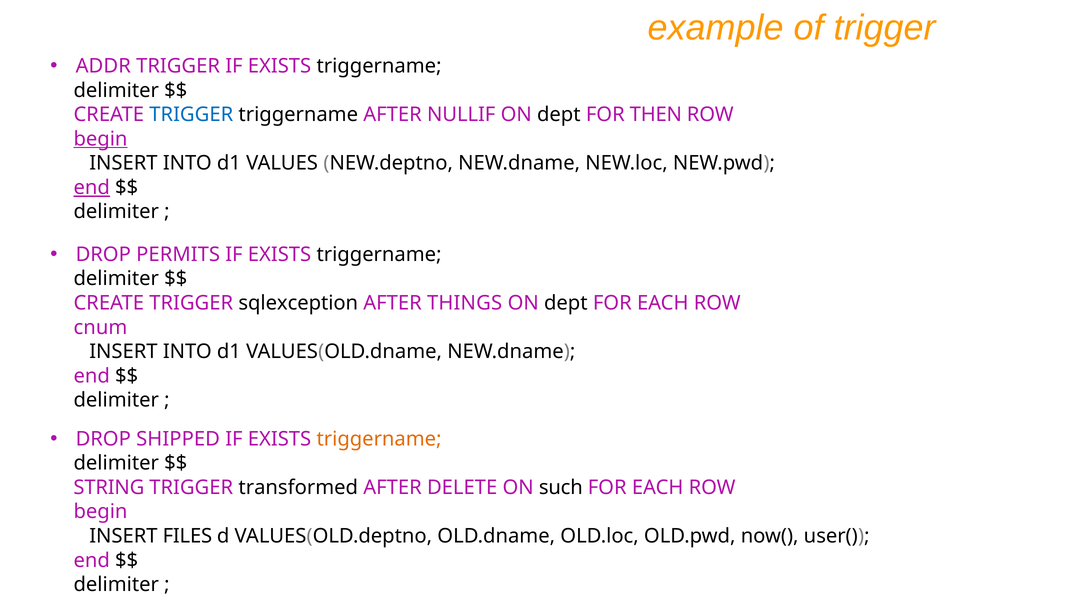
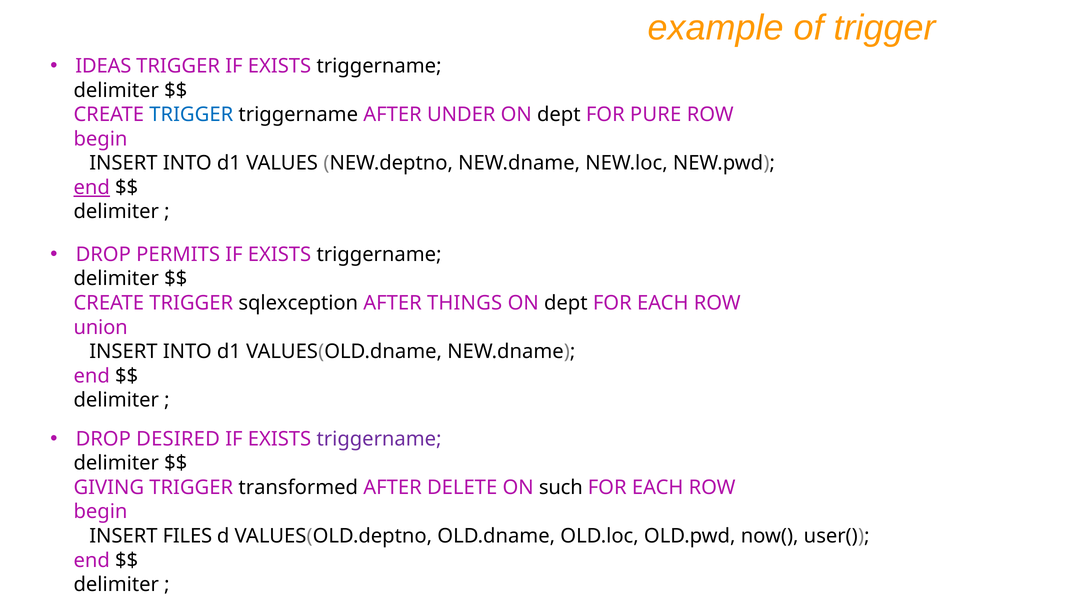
ADDR: ADDR -> IDEAS
NULLIF: NULLIF -> UNDER
THEN: THEN -> PURE
begin at (101, 139) underline: present -> none
cnum: cnum -> union
SHIPPED: SHIPPED -> DESIRED
triggername at (379, 439) colour: orange -> purple
STRING: STRING -> GIVING
